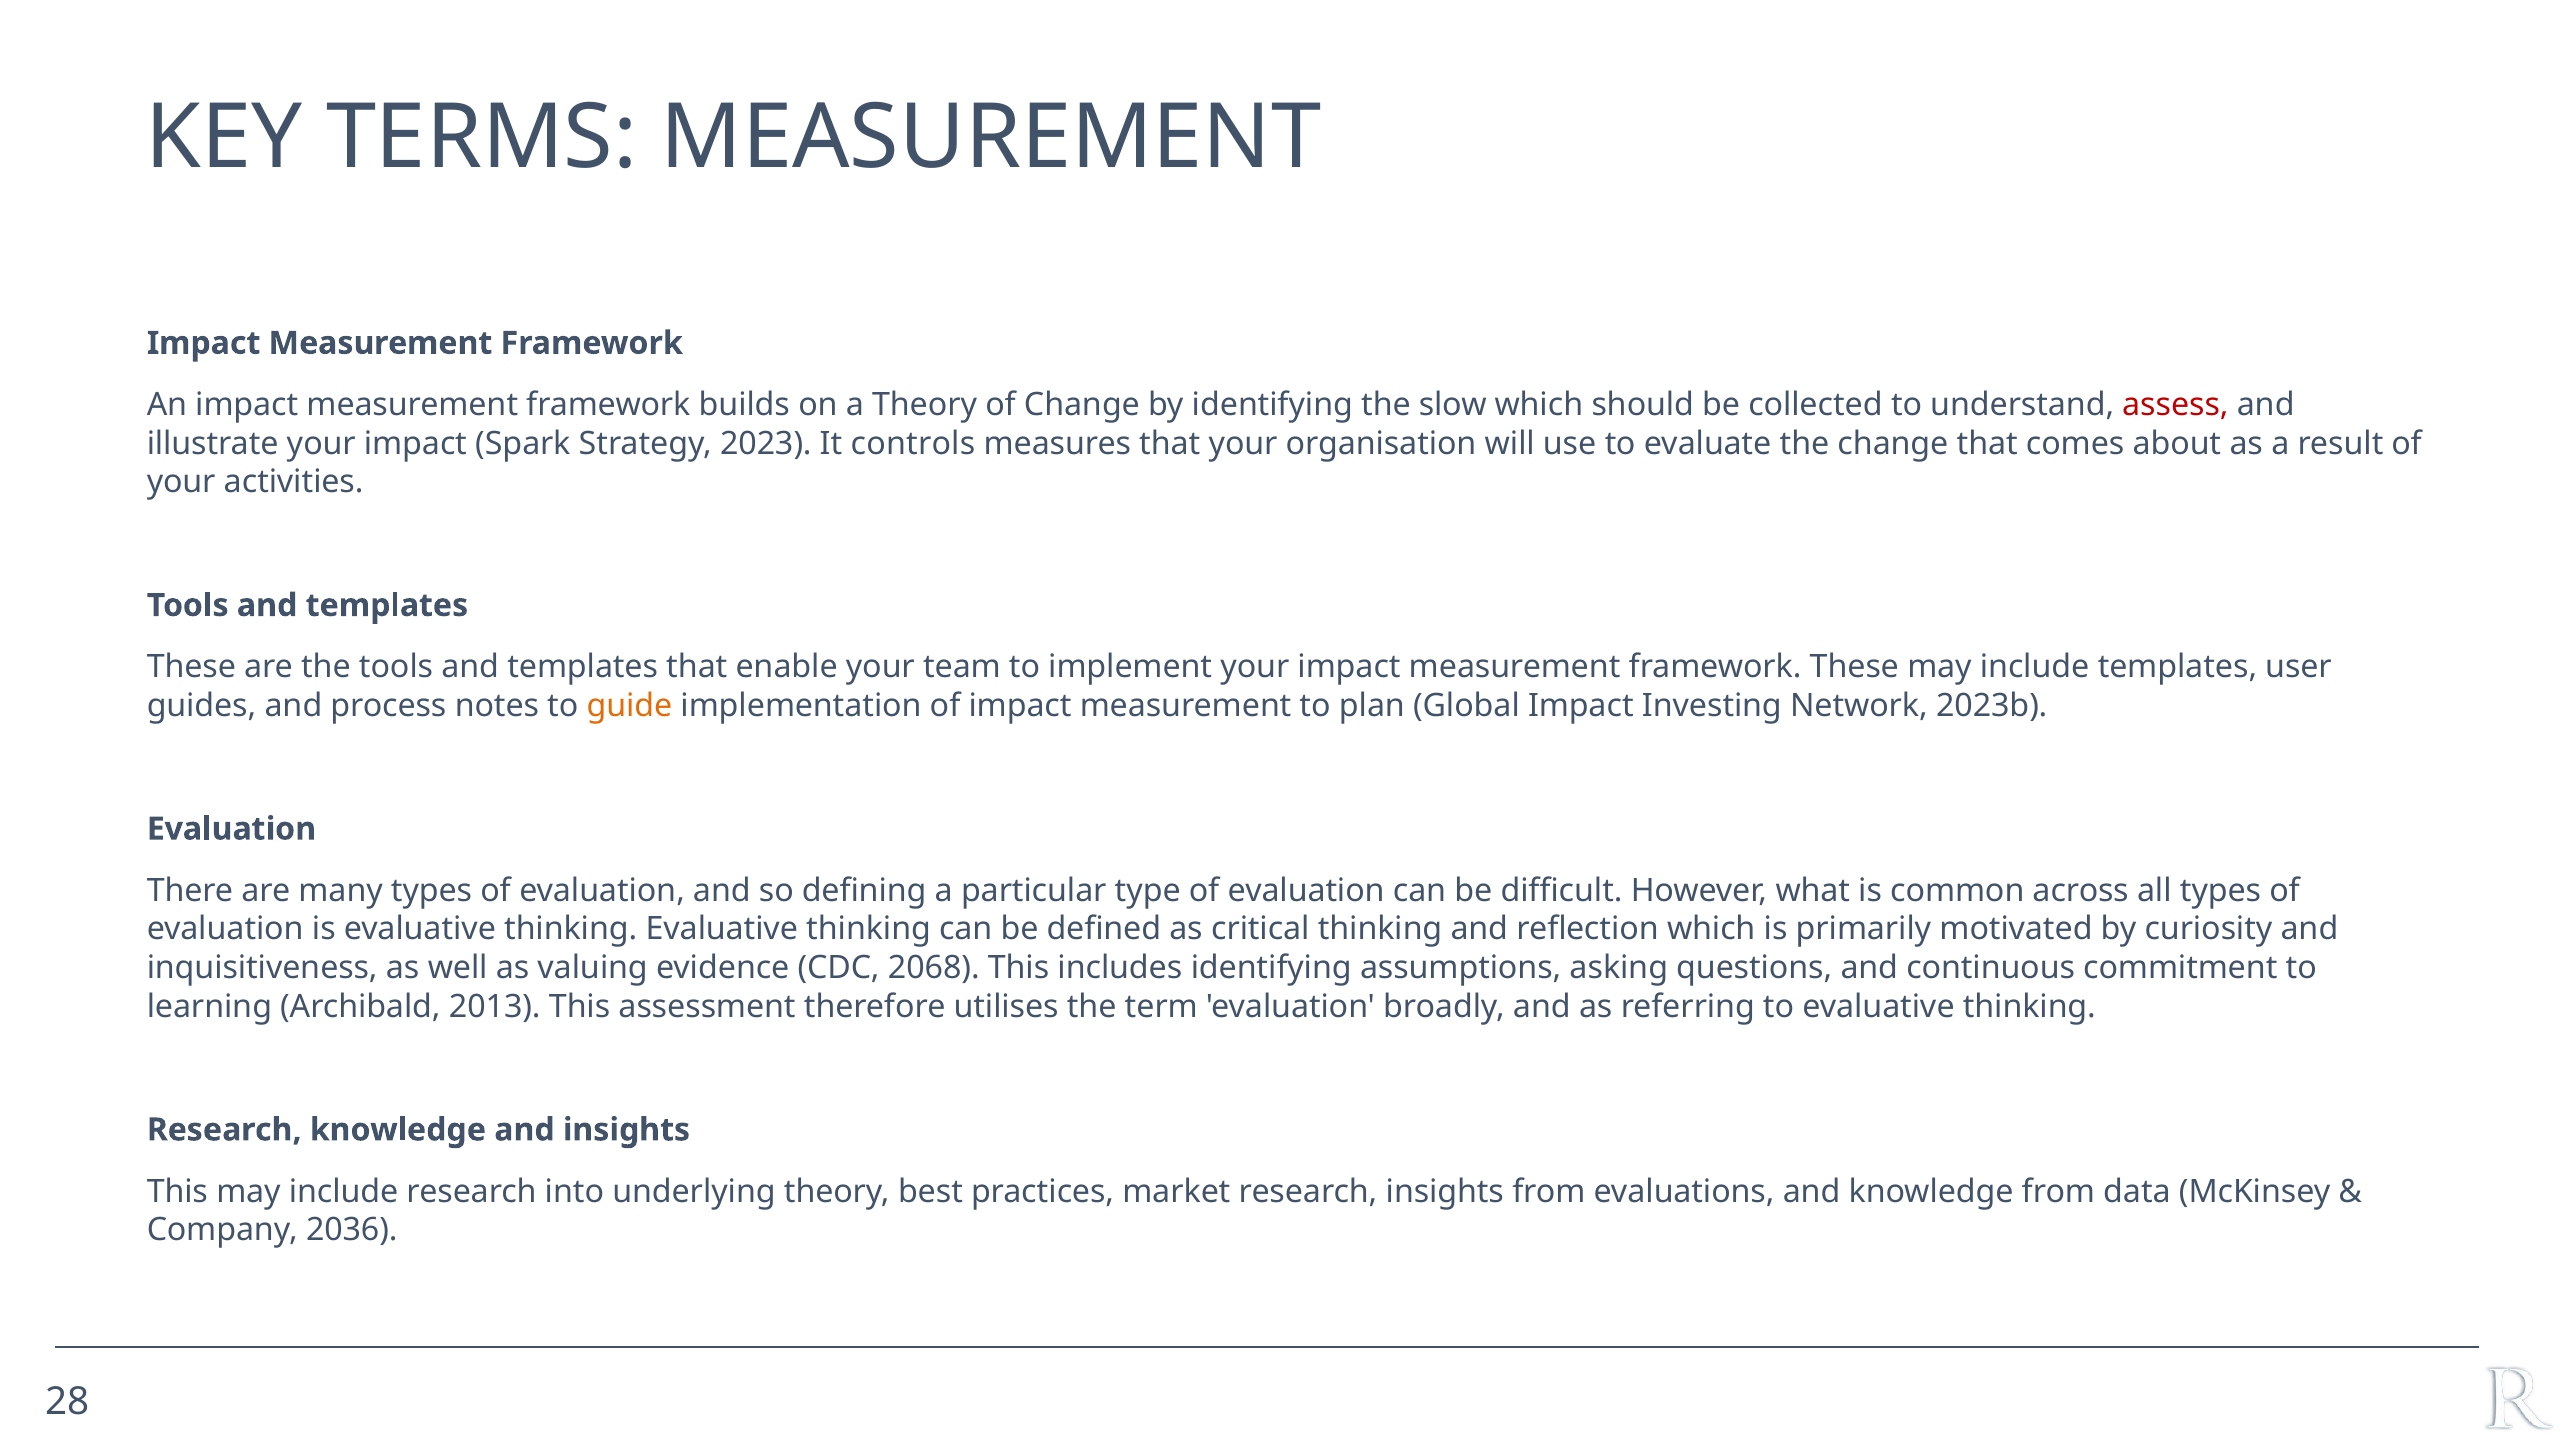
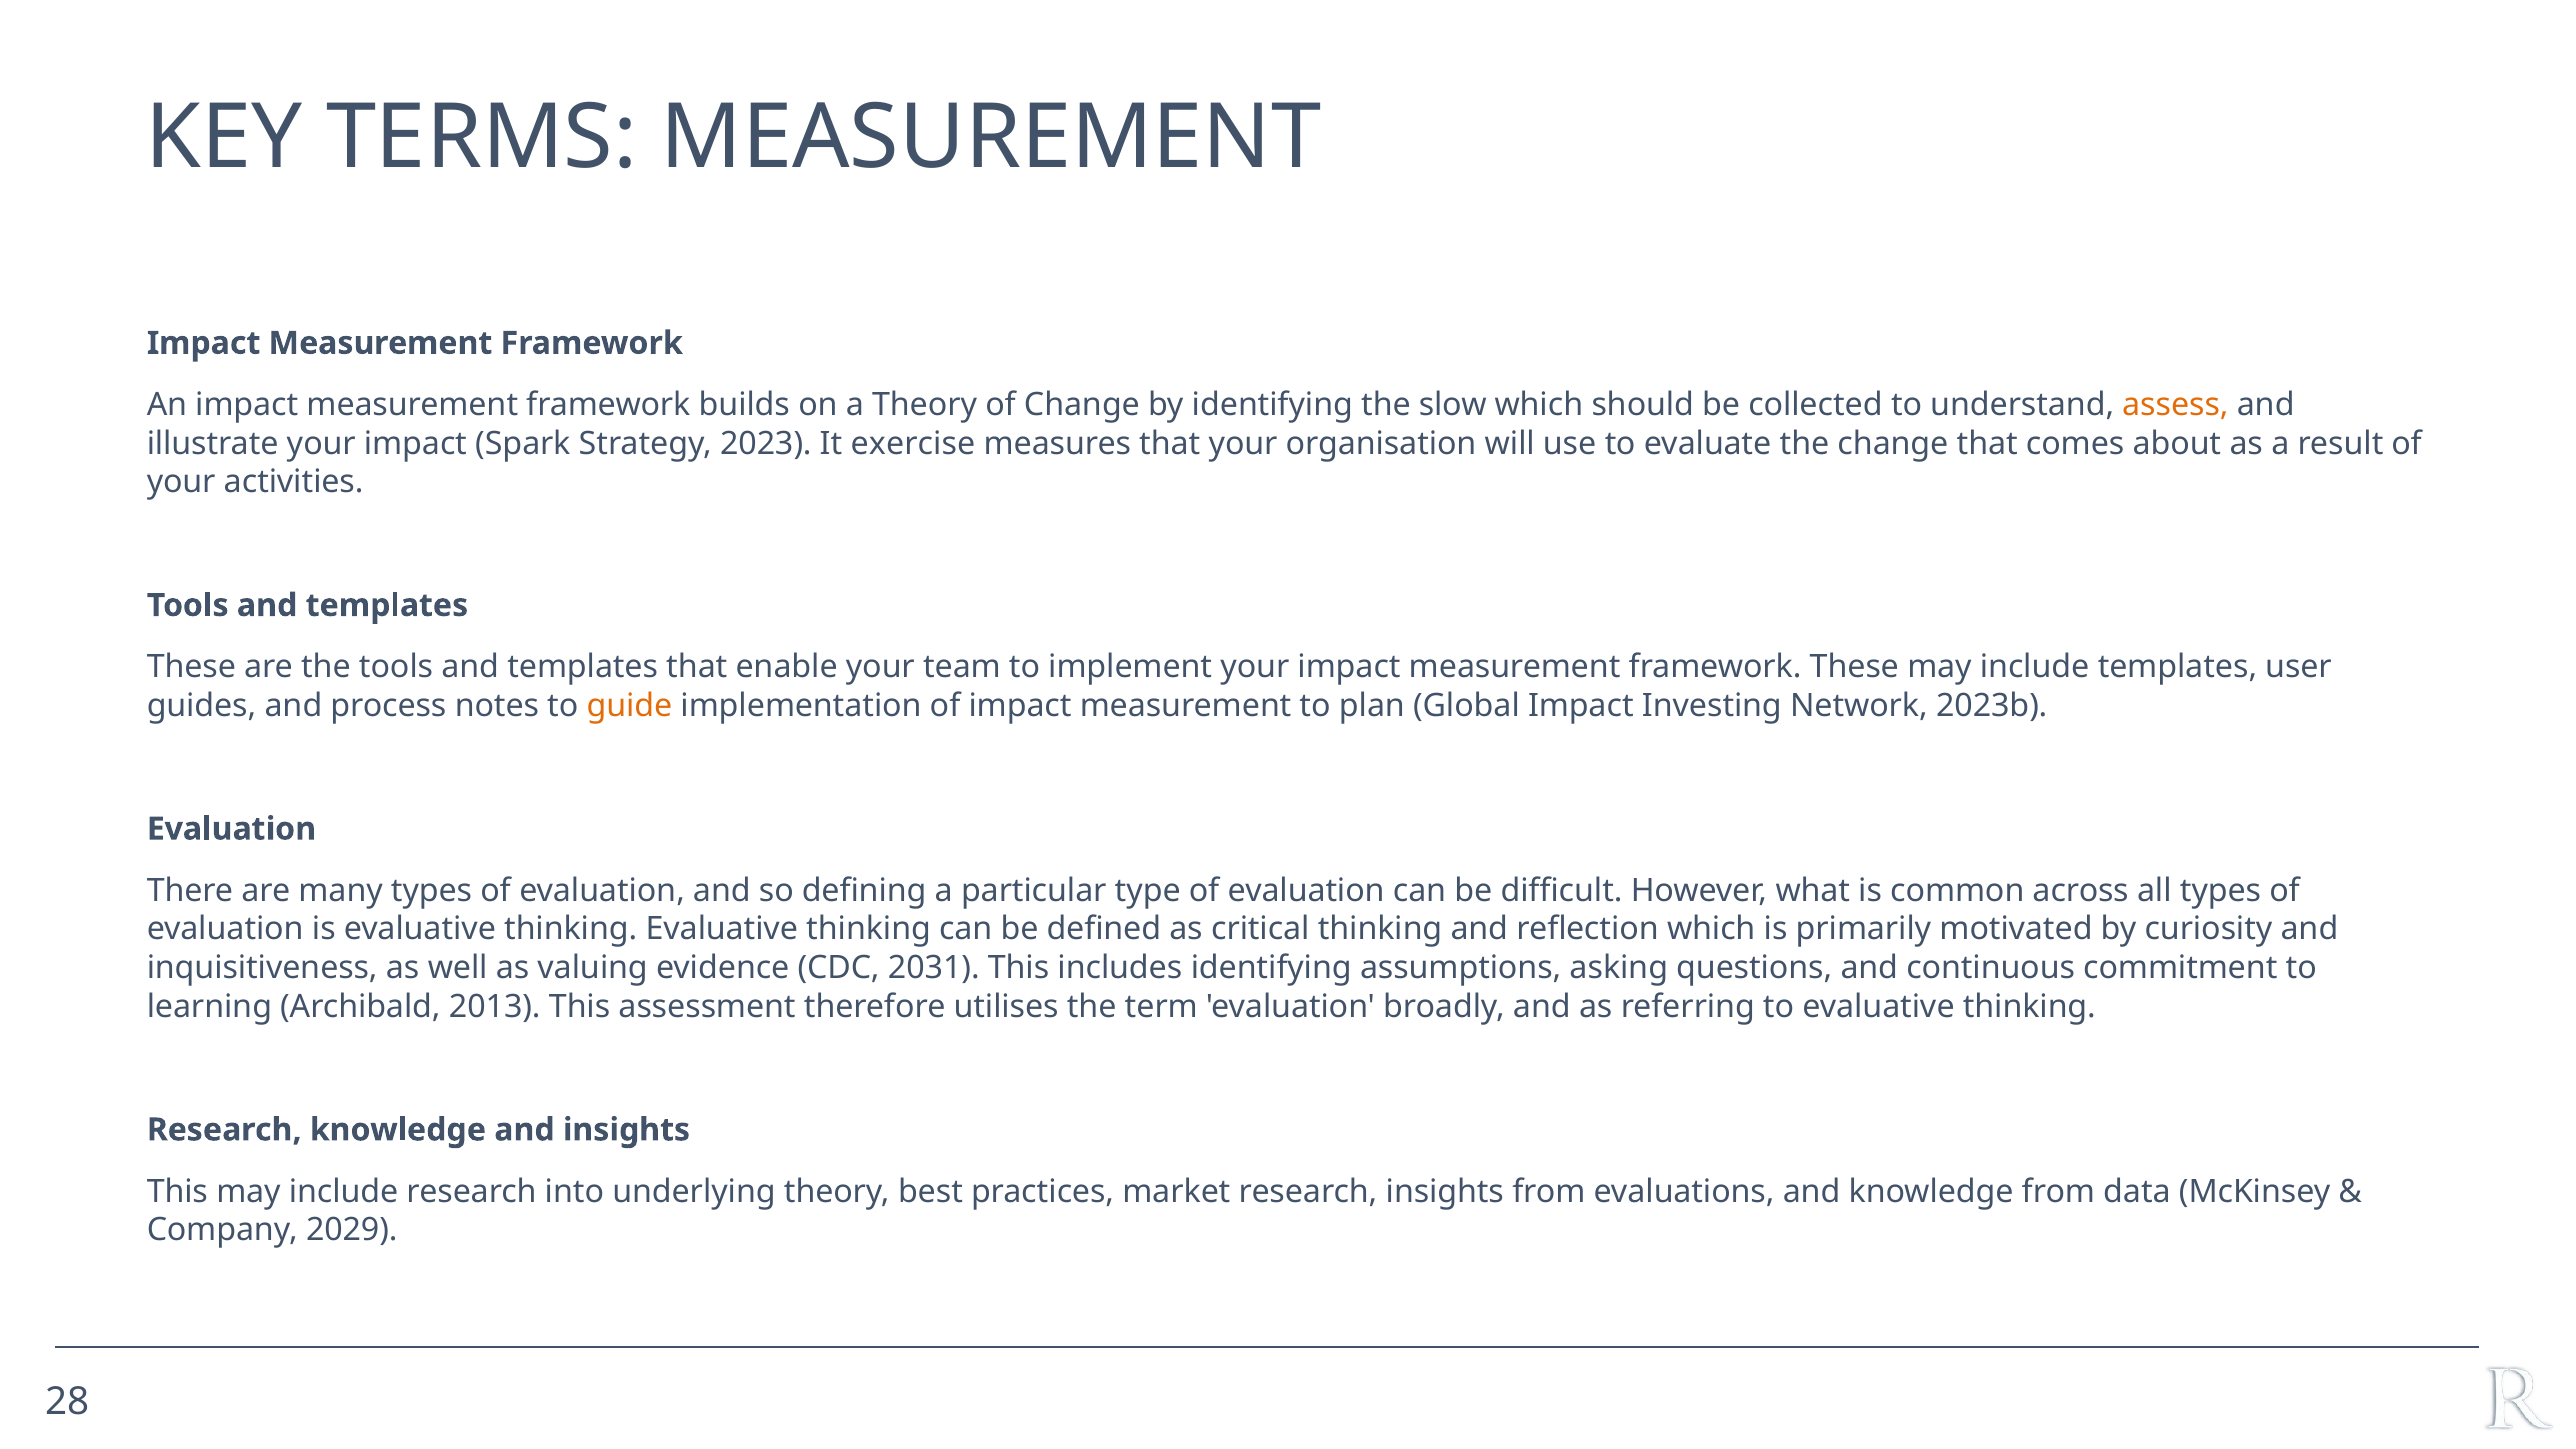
assess colour: red -> orange
controls: controls -> exercise
2068: 2068 -> 2031
2036: 2036 -> 2029
